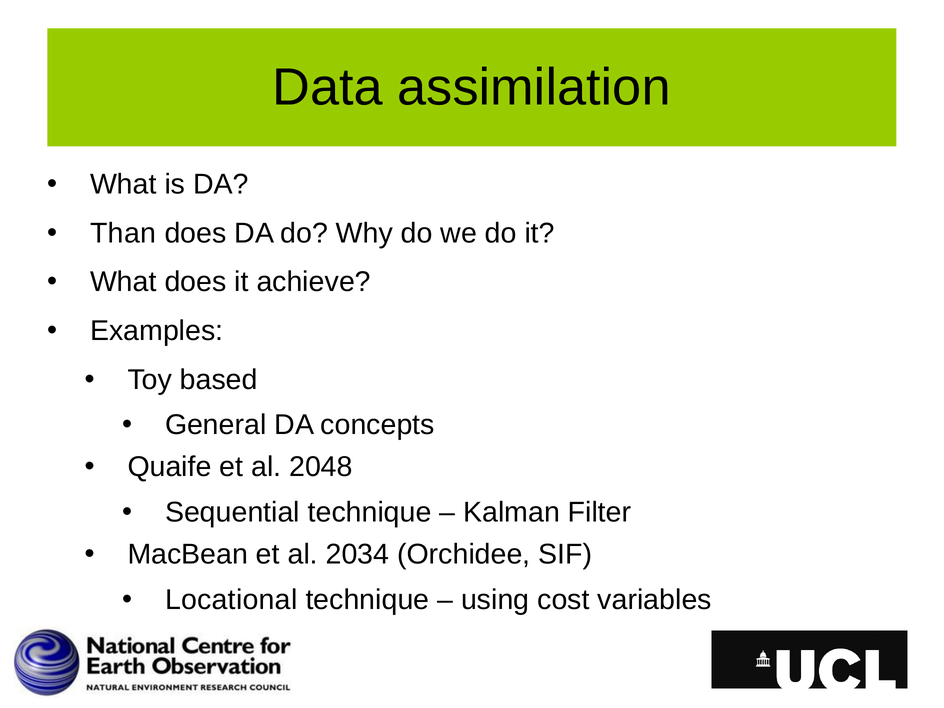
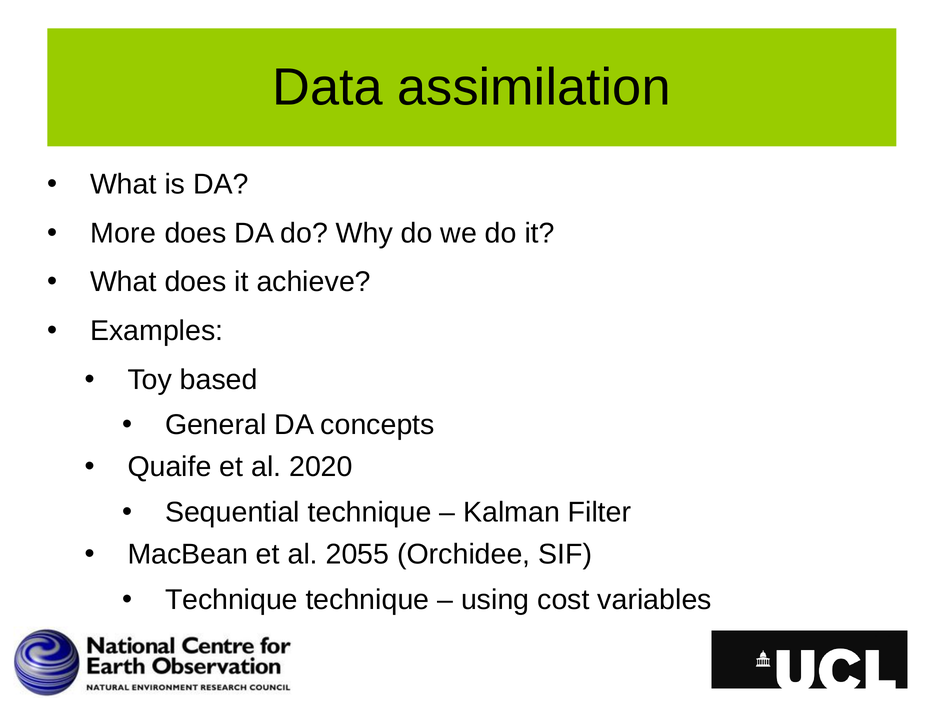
Than: Than -> More
2048: 2048 -> 2020
2034: 2034 -> 2055
Locational at (231, 600): Locational -> Technique
